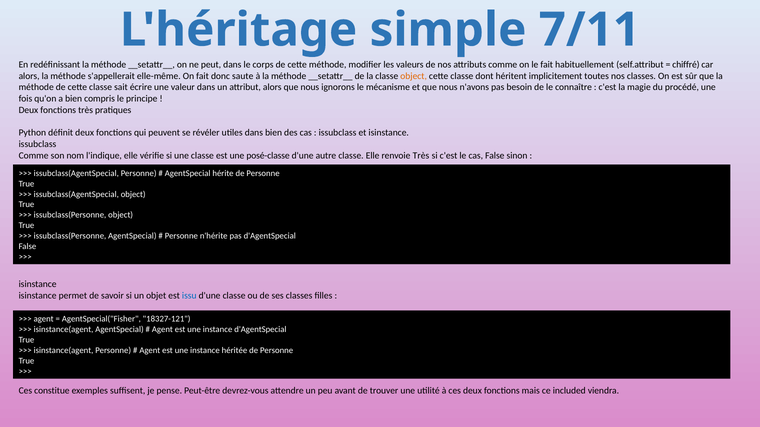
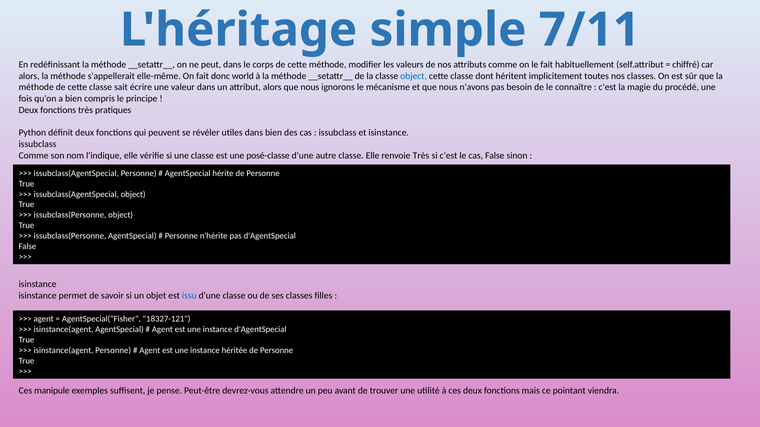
saute: saute -> world
object at (414, 76) colour: orange -> blue
constitue: constitue -> manipule
included: included -> pointant
